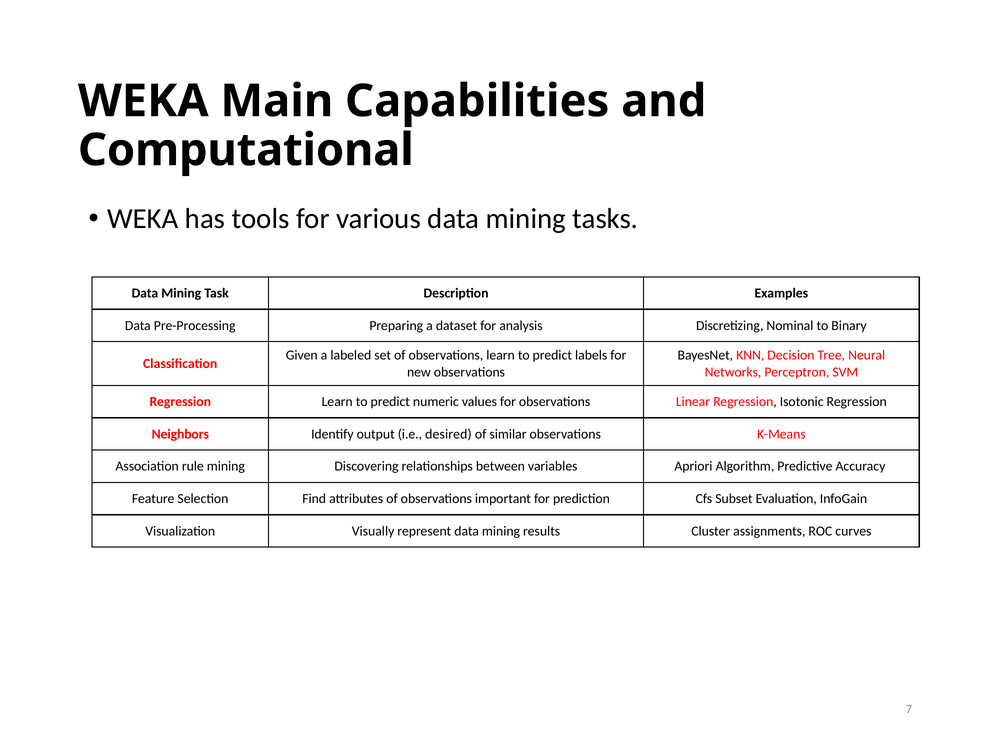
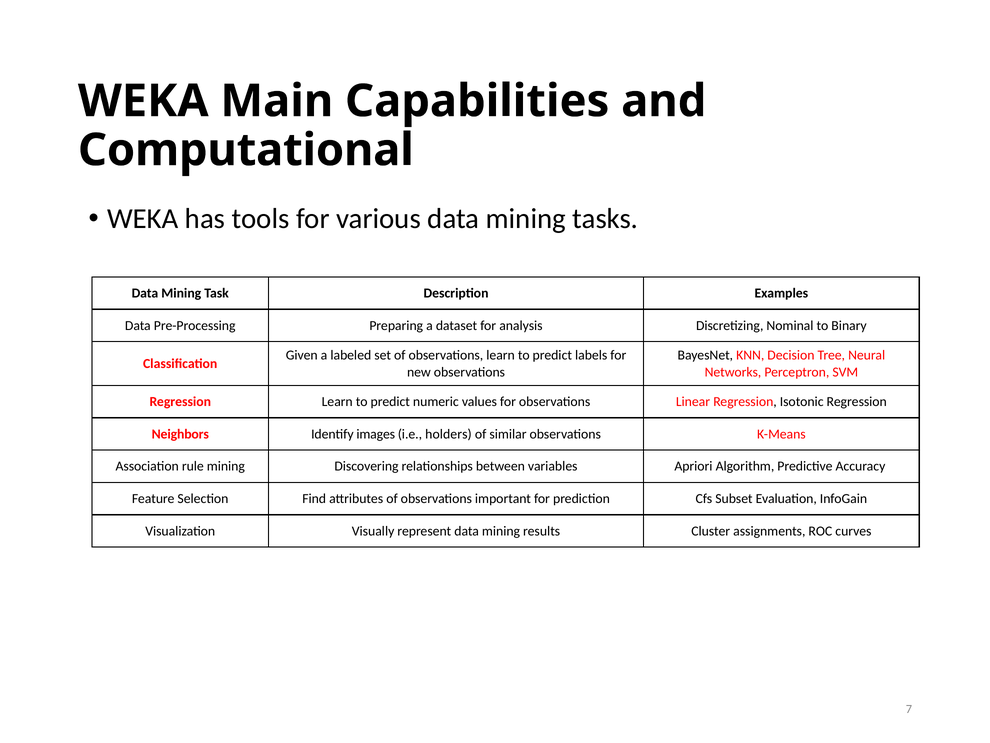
output: output -> images
desired: desired -> holders
